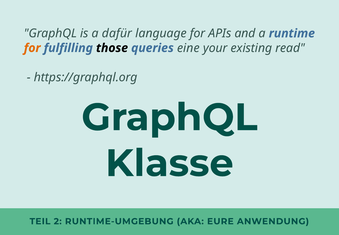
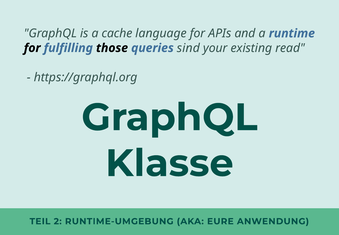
dafür: dafür -> cache
for at (32, 48) colour: orange -> black
eine: eine -> sind
